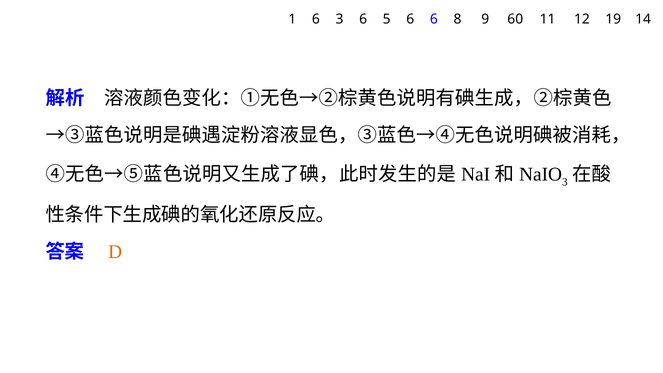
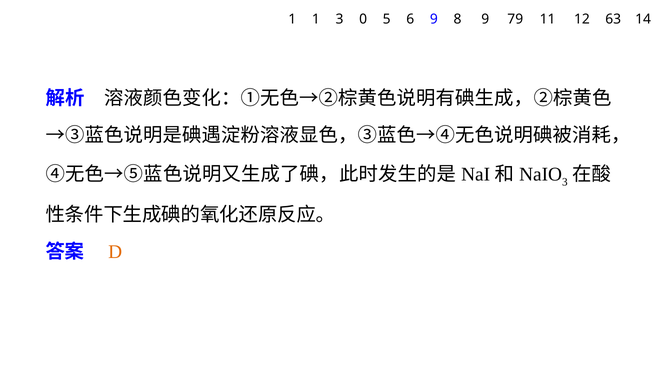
1 6: 6 -> 1
3 6: 6 -> 0
6 6: 6 -> 9
60: 60 -> 79
19: 19 -> 63
